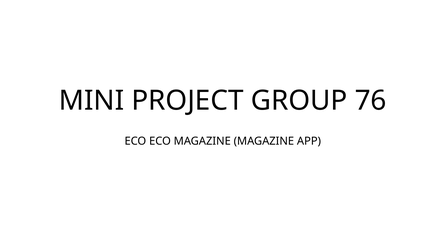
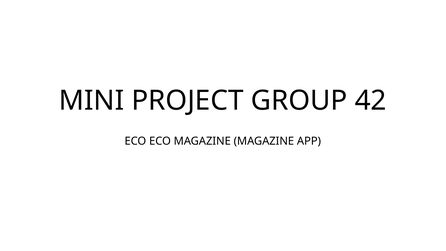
76: 76 -> 42
